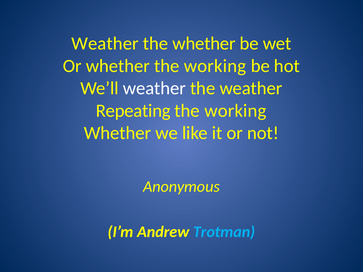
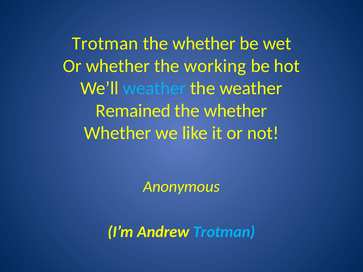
Weather at (105, 44): Weather -> Trotman
weather at (154, 88) colour: white -> light blue
Repeating: Repeating -> Remained
working at (235, 111): working -> whether
